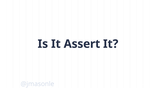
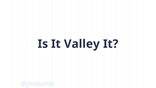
Assert: Assert -> Valley
